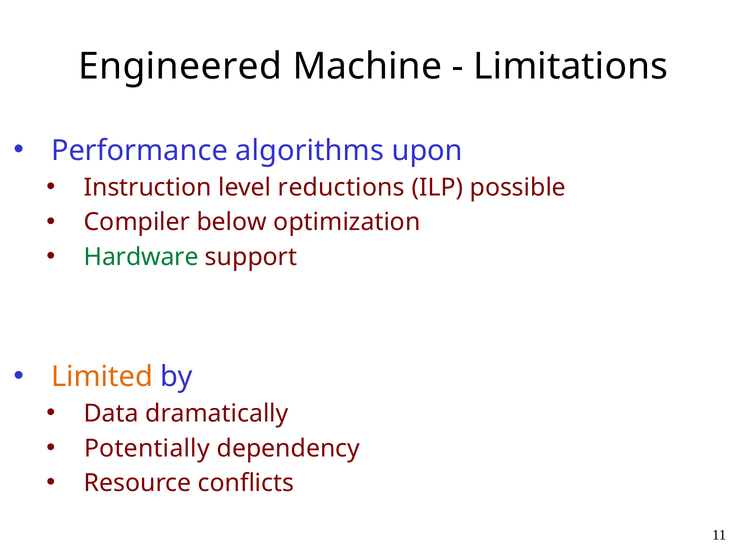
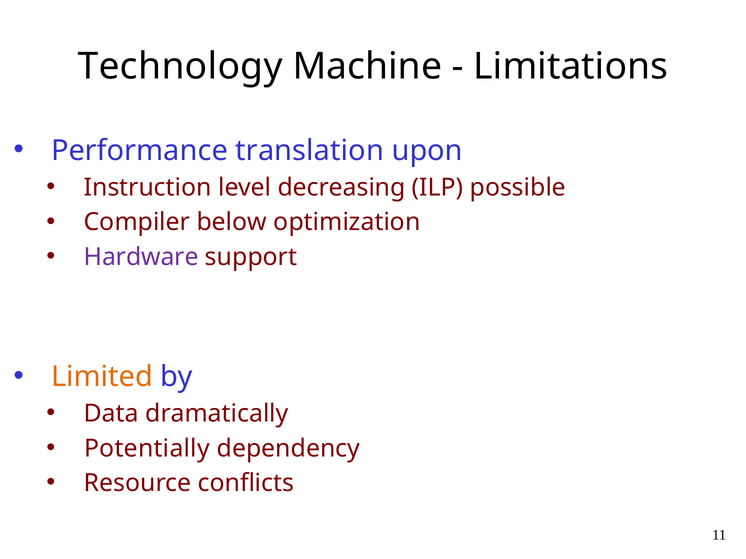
Engineered: Engineered -> Technology
algorithms: algorithms -> translation
reductions: reductions -> decreasing
Hardware colour: green -> purple
